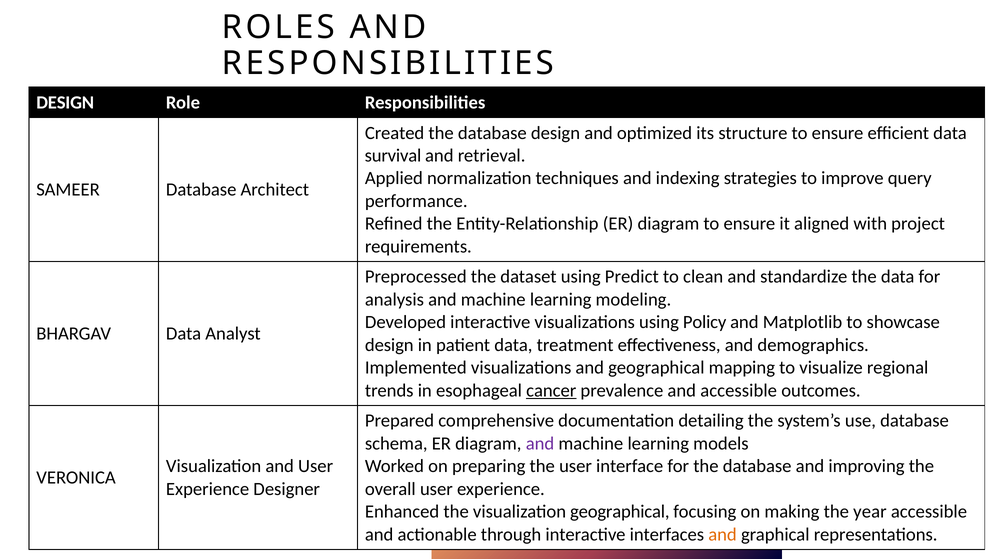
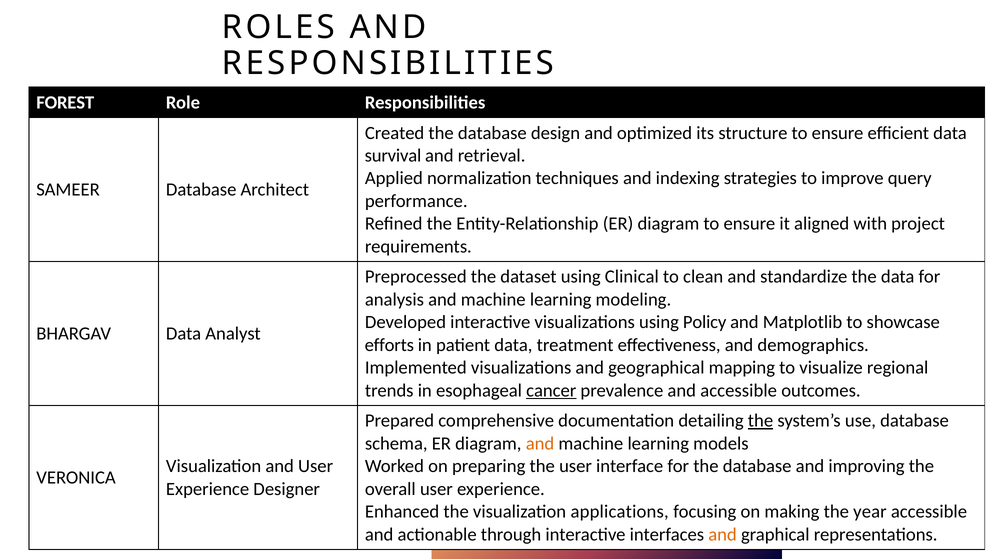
DESIGN at (65, 103): DESIGN -> FOREST
Predict: Predict -> Clinical
design at (389, 345): design -> efforts
the at (761, 421) underline: none -> present
and at (540, 444) colour: purple -> orange
visualization geographical: geographical -> applications
